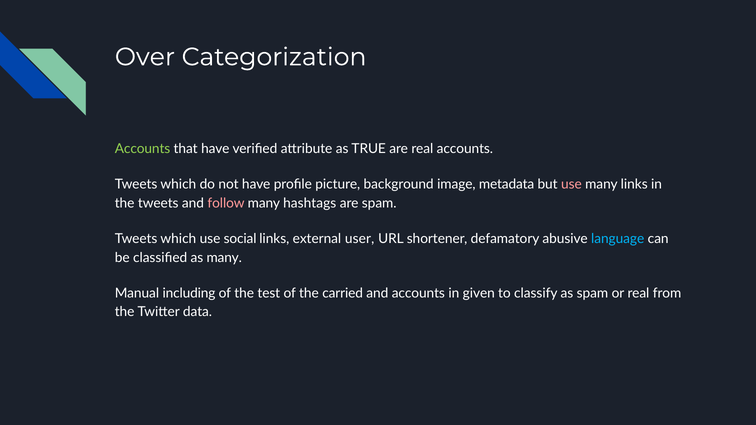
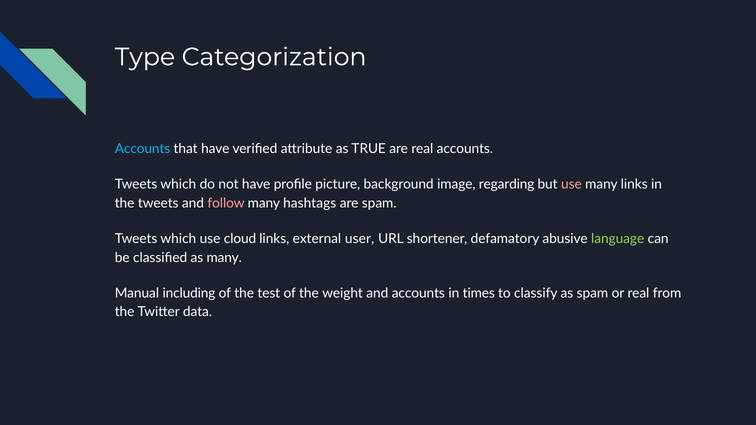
Over: Over -> Type
Accounts at (143, 149) colour: light green -> light blue
metadata: metadata -> regarding
social: social -> cloud
language colour: light blue -> light green
carried: carried -> weight
given: given -> times
